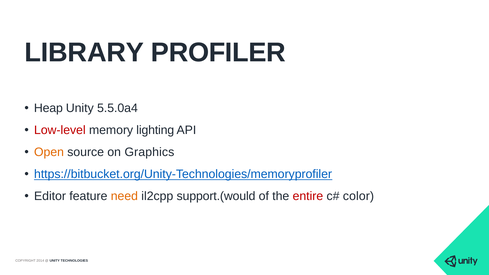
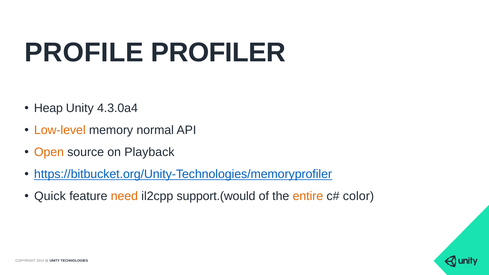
LIBRARY: LIBRARY -> PROFILE
5.5.0a4: 5.5.0a4 -> 4.3.0a4
Low-level colour: red -> orange
lighting: lighting -> normal
Graphics: Graphics -> Playback
Editor: Editor -> Quick
entire colour: red -> orange
